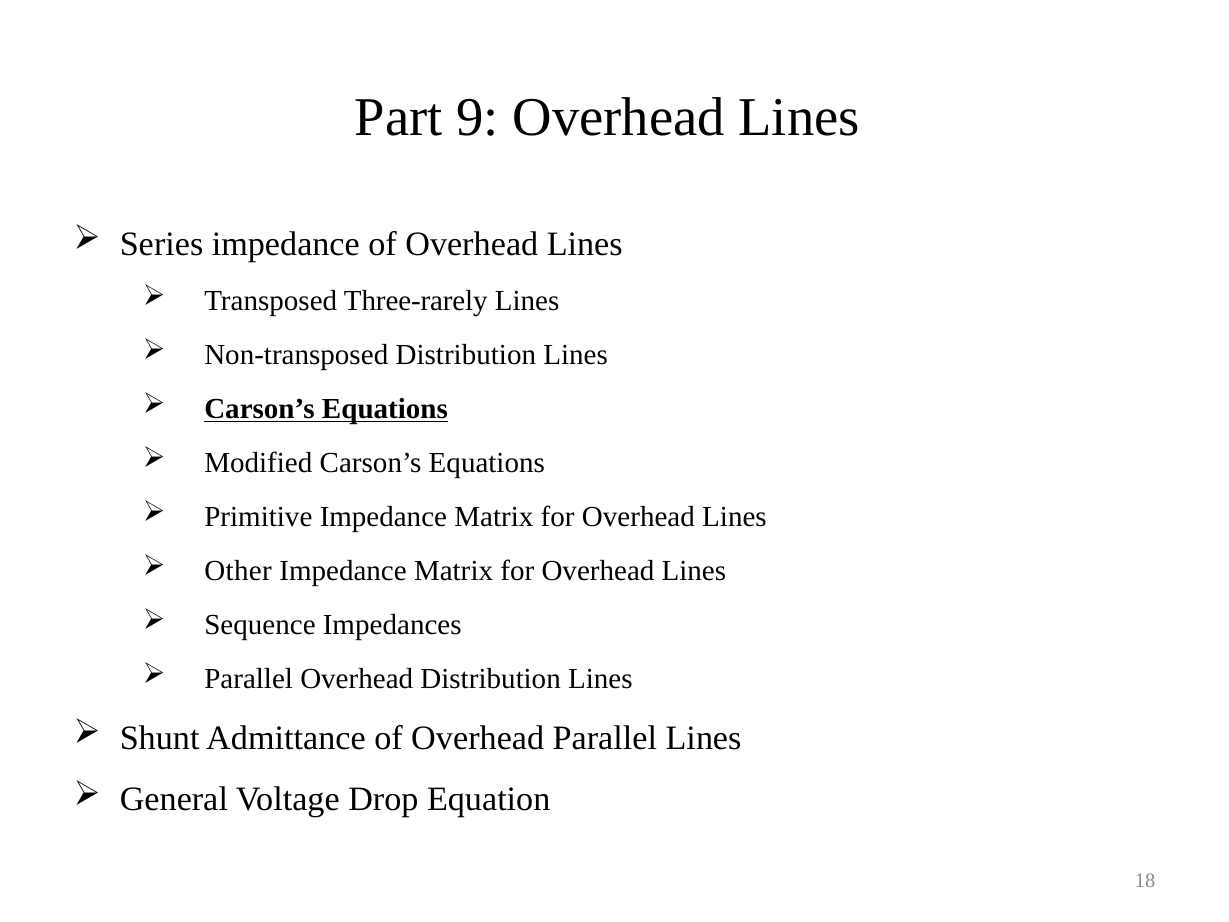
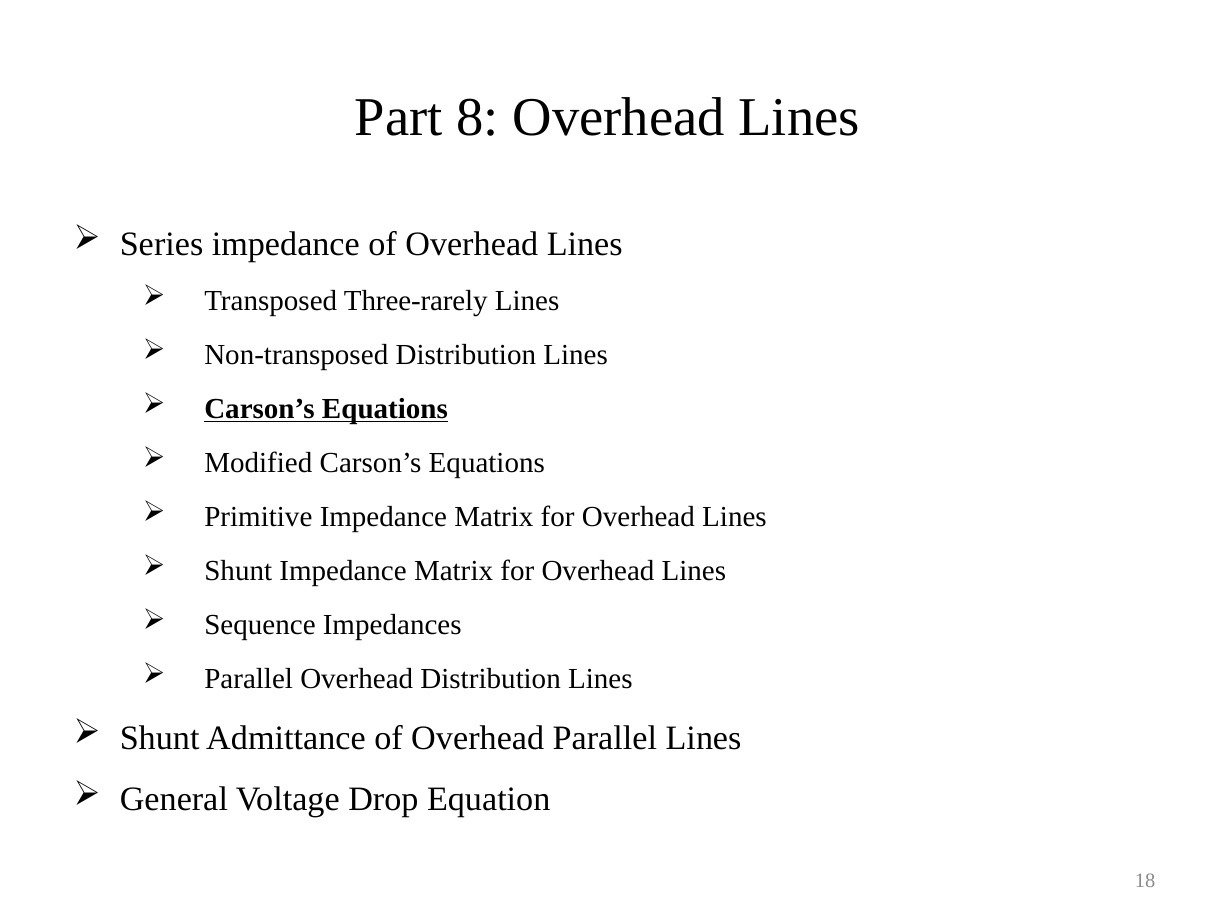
9: 9 -> 8
Other at (238, 571): Other -> Shunt
